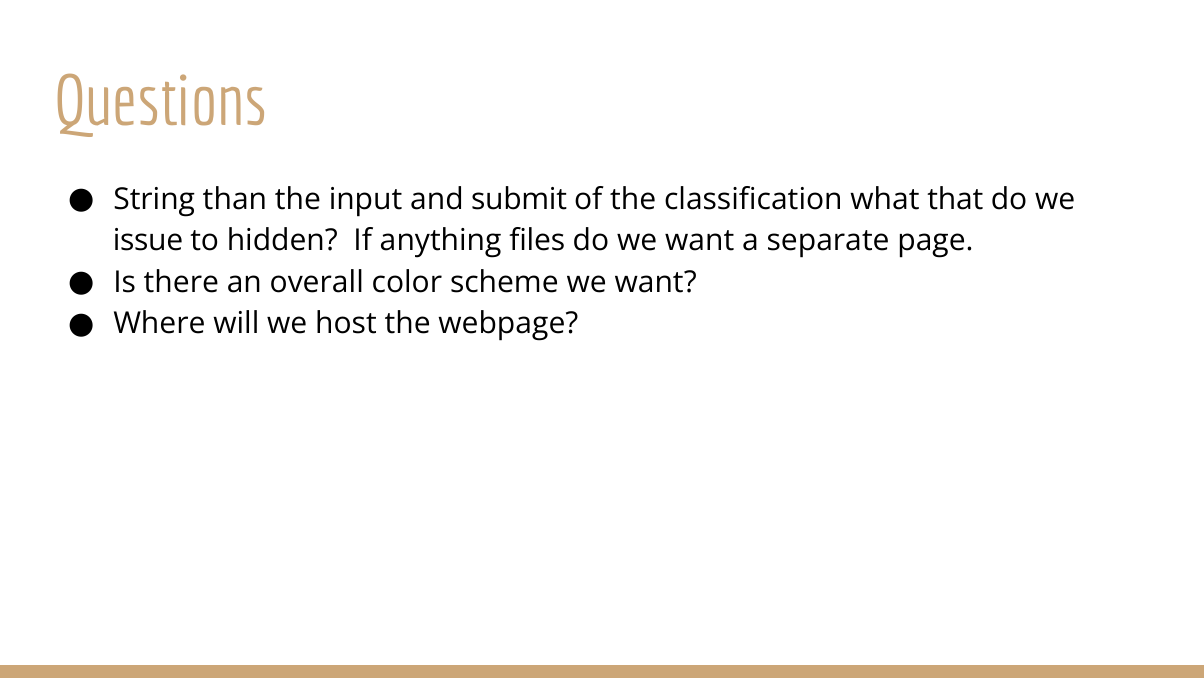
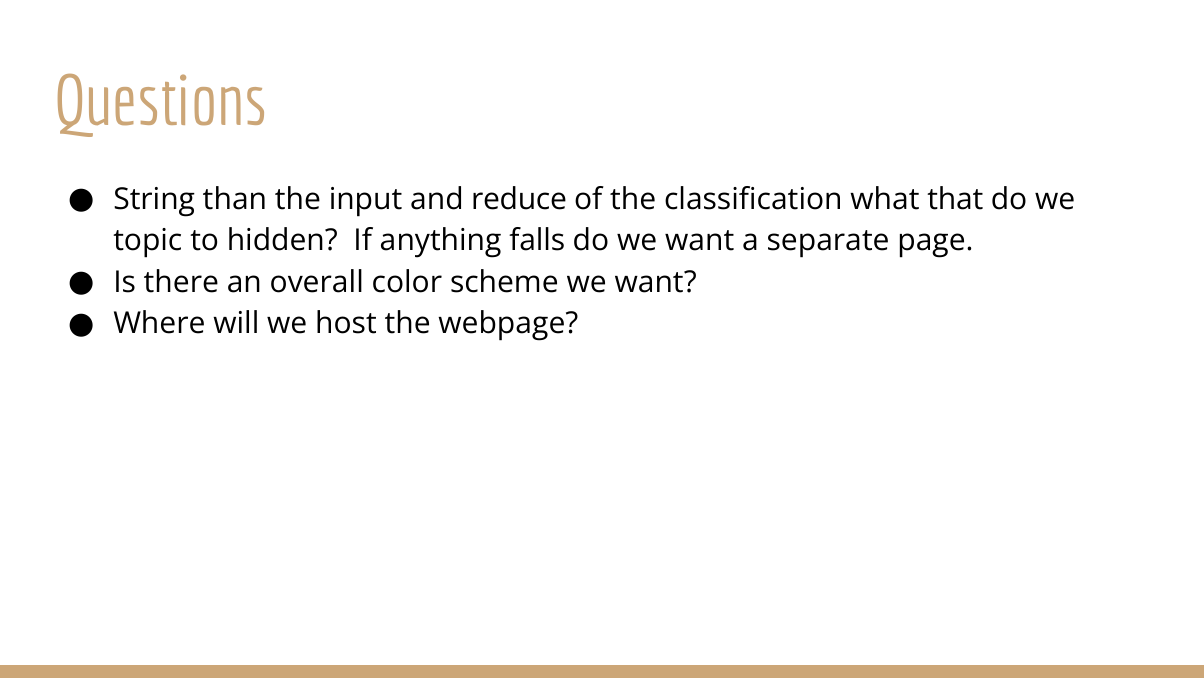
submit: submit -> reduce
issue: issue -> topic
files: files -> falls
